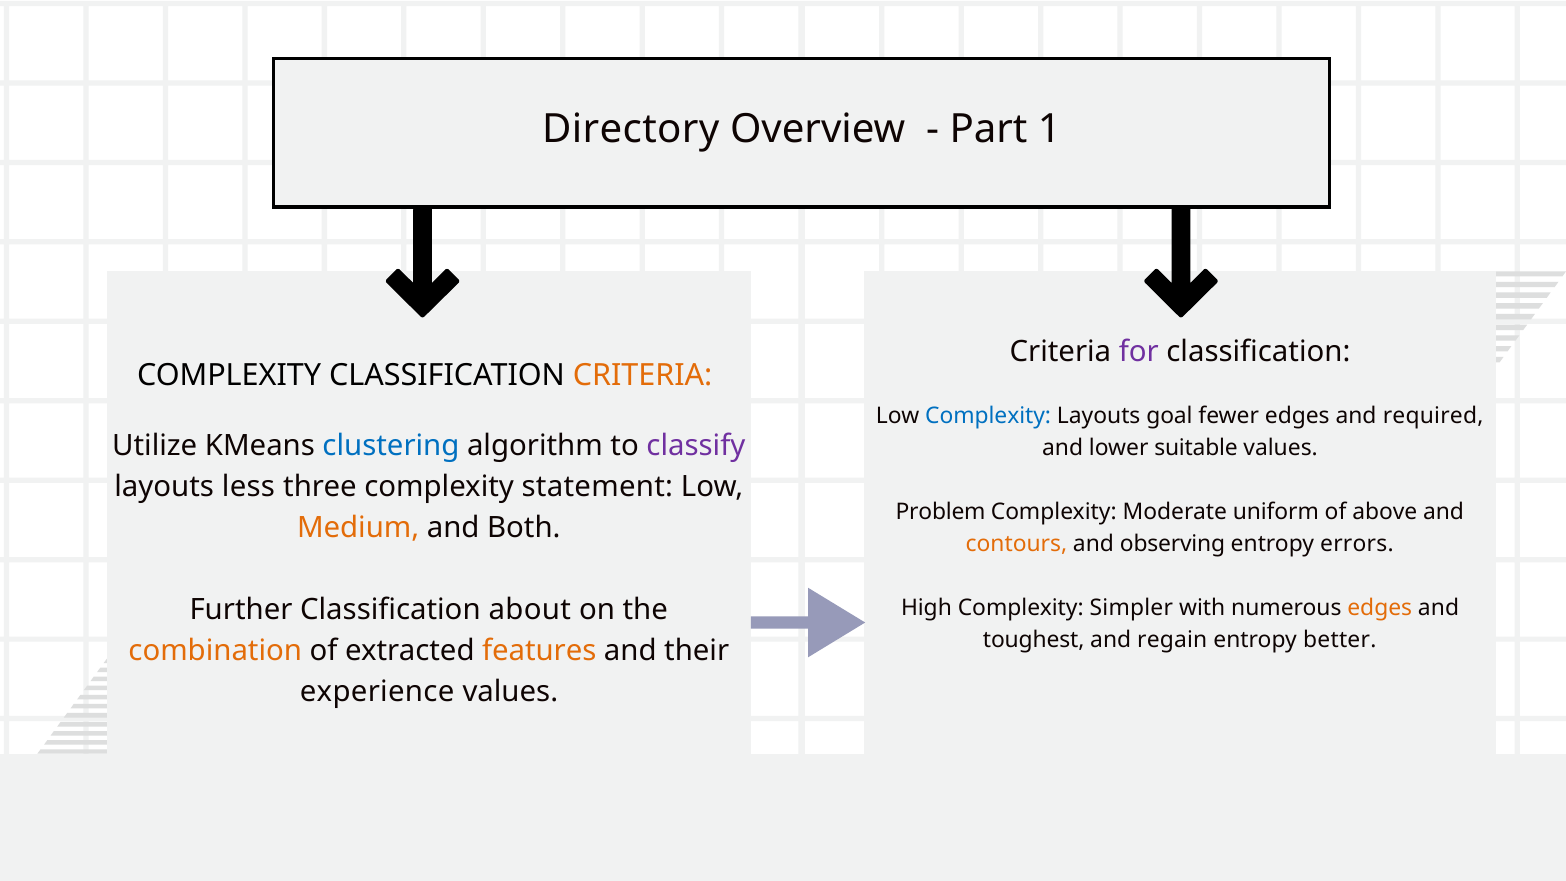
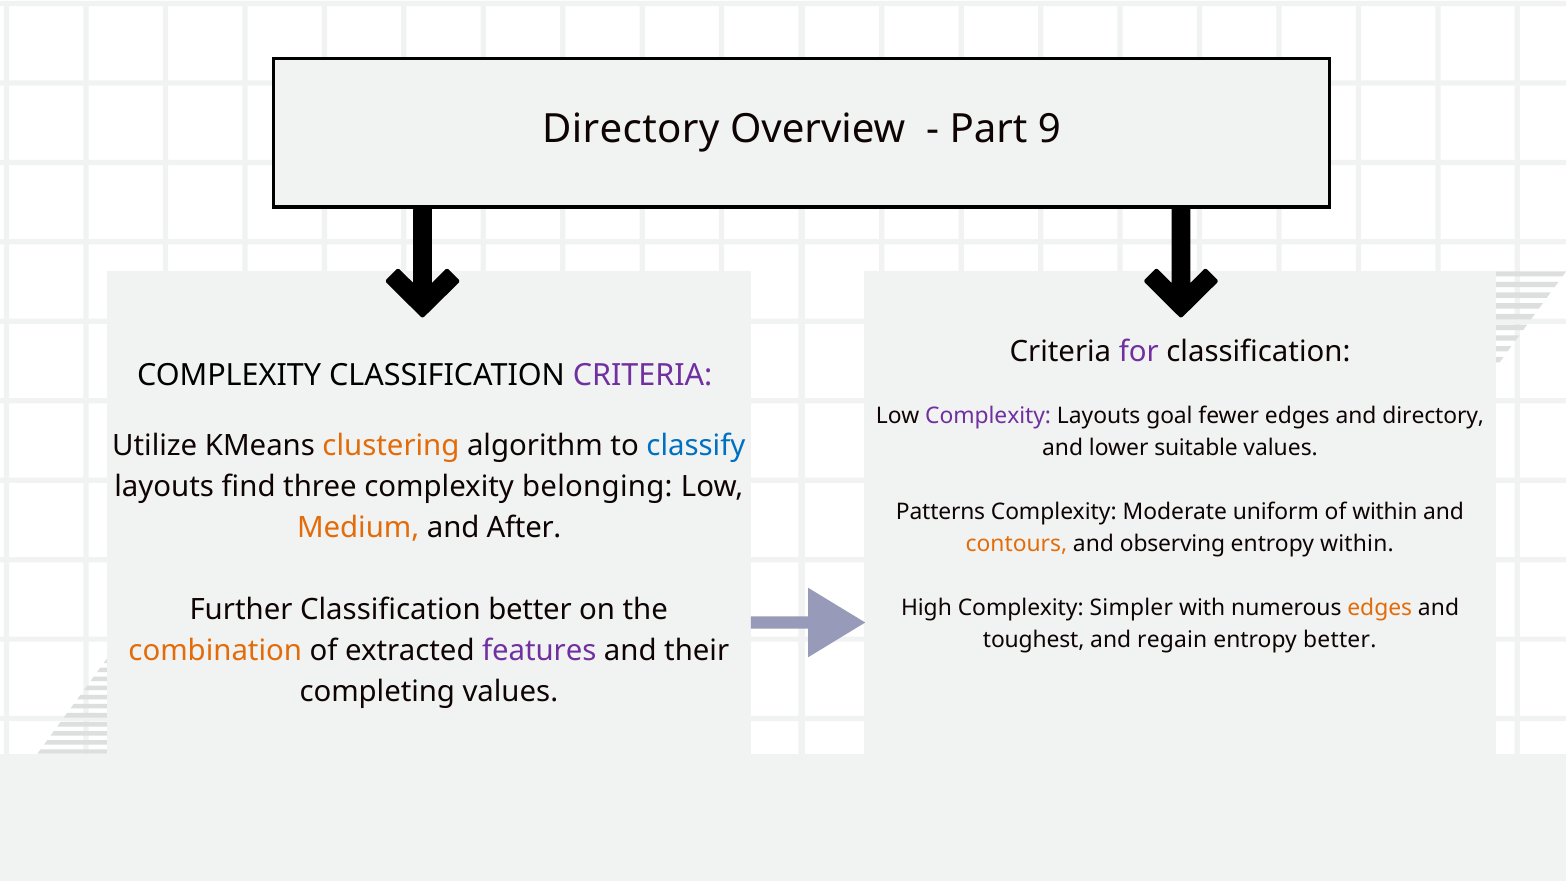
1: 1 -> 9
CRITERIA at (643, 376) colour: orange -> purple
Complexity at (988, 416) colour: blue -> purple
and required: required -> directory
clustering colour: blue -> orange
classify colour: purple -> blue
less: less -> find
statement: statement -> belonging
Problem: Problem -> Patterns
of above: above -> within
Both: Both -> After
entropy errors: errors -> within
Classification about: about -> better
features colour: orange -> purple
experience: experience -> completing
